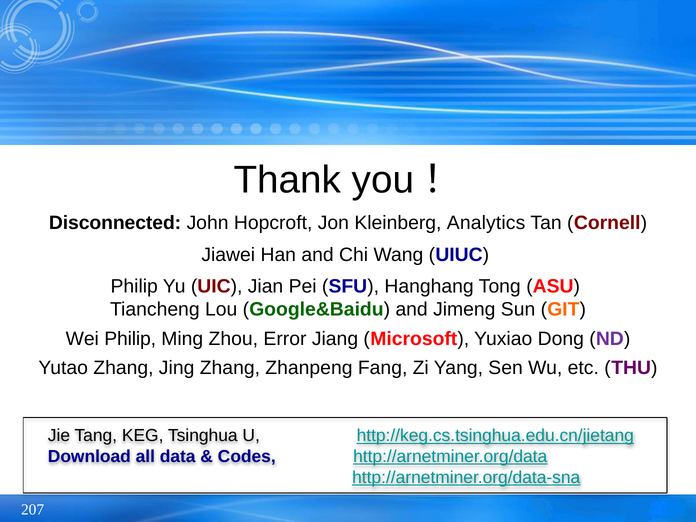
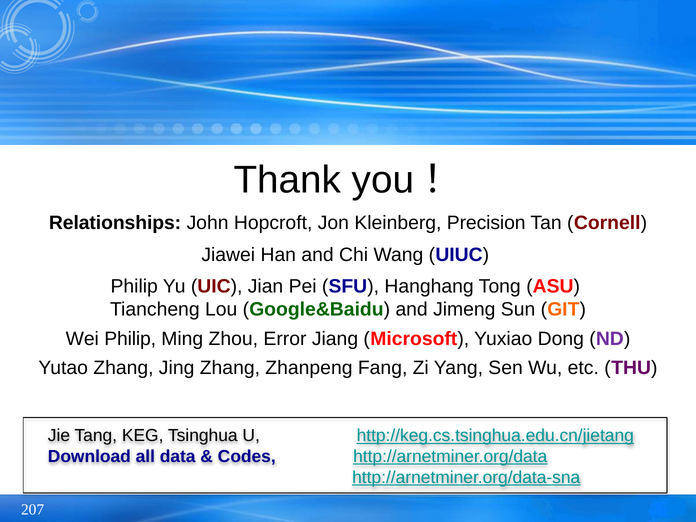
Disconnected: Disconnected -> Relationships
Analytics: Analytics -> Precision
